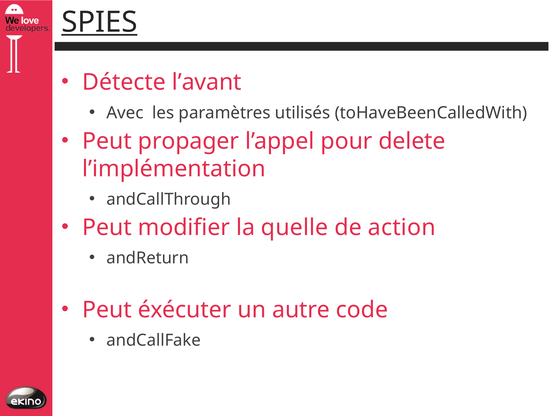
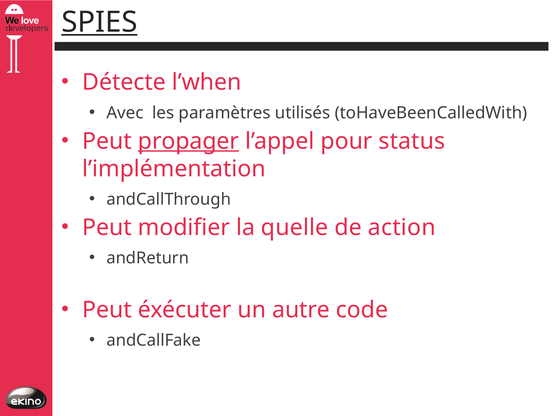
l’avant: l’avant -> l’when
propager underline: none -> present
delete: delete -> status
